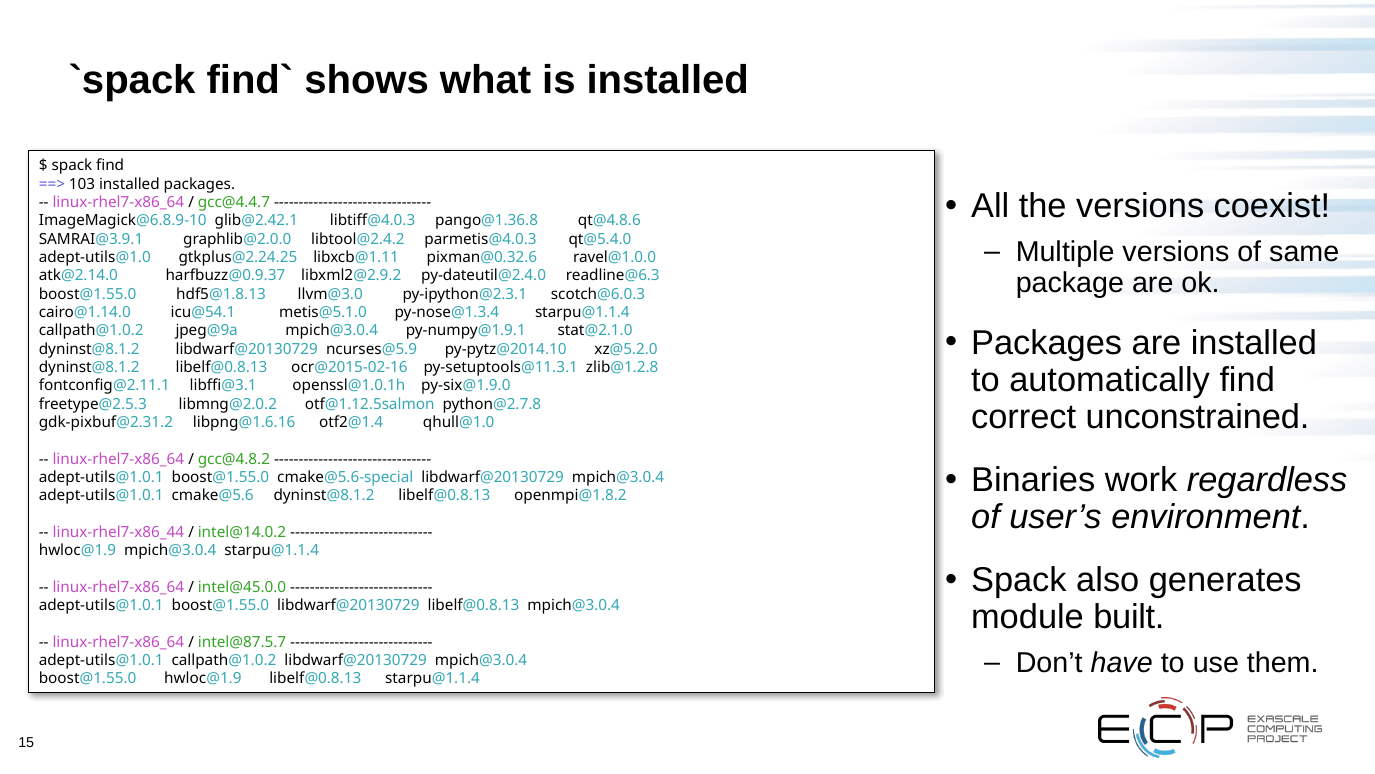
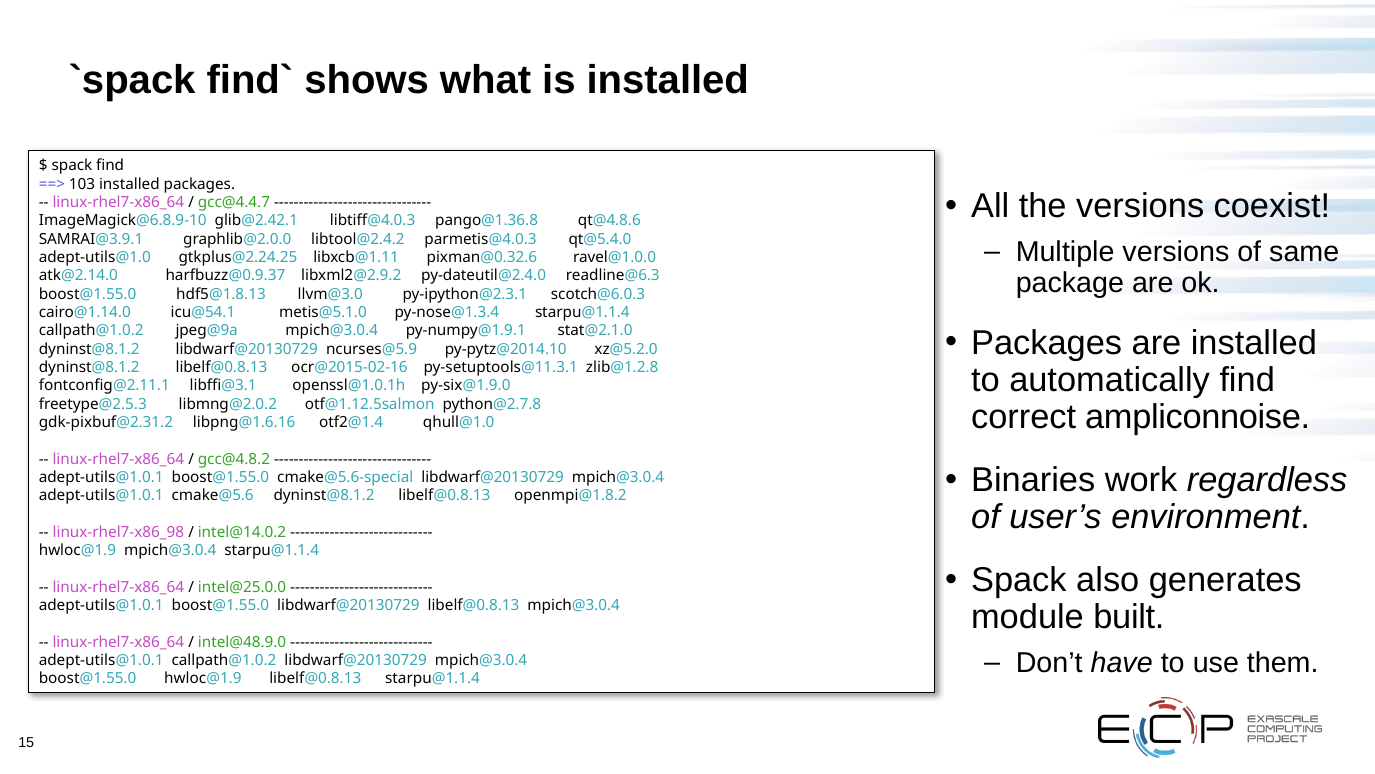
unconstrained: unconstrained -> ampliconnoise
linux-rhel7-x86_44: linux-rhel7-x86_44 -> linux-rhel7-x86_98
intel@45.0.0: intel@45.0.0 -> intel@25.0.0
intel@87.5.7: intel@87.5.7 -> intel@48.9.0
